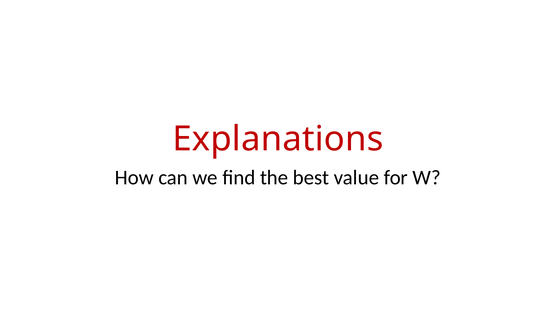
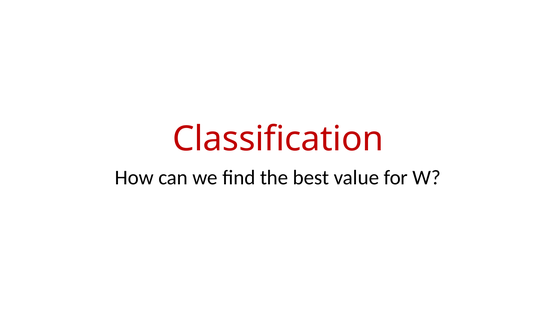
Explanations: Explanations -> Classification
